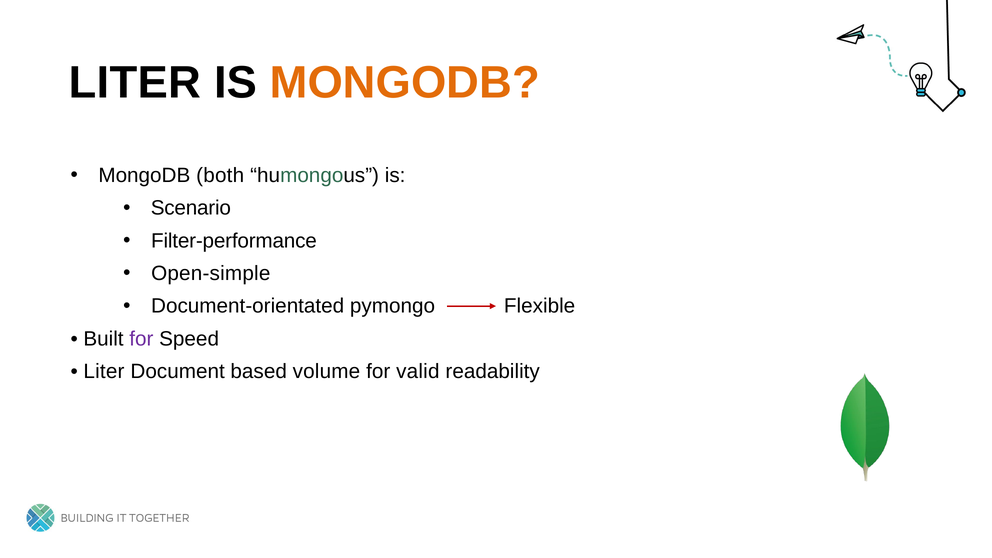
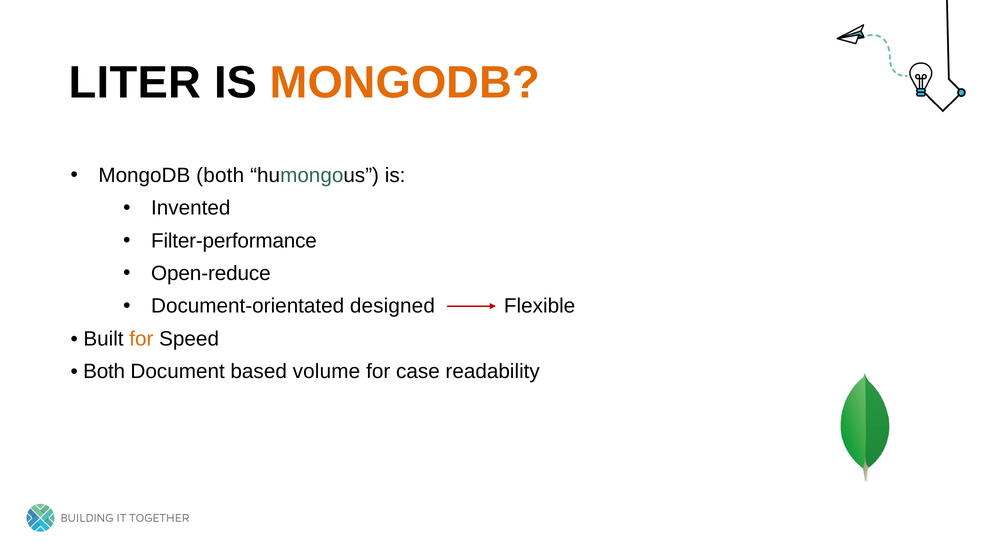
Scenario: Scenario -> Invented
Open-simple: Open-simple -> Open-reduce
pymongo: pymongo -> designed
for at (141, 339) colour: purple -> orange
Liter at (104, 371): Liter -> Both
valid: valid -> case
